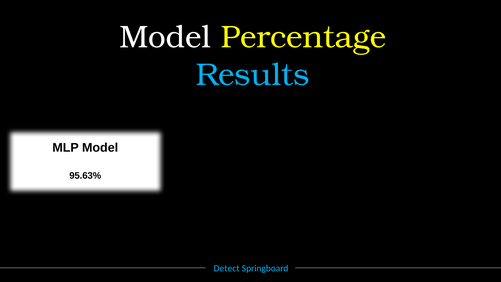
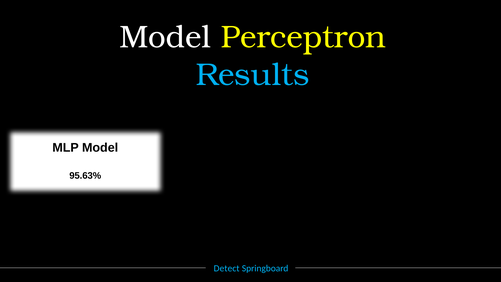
Percentage: Percentage -> Perceptron
